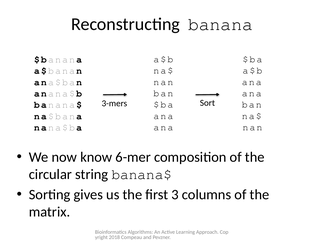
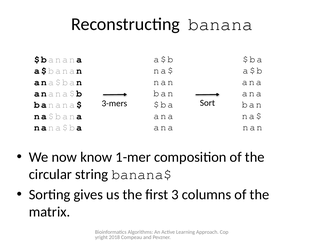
6-mer: 6-mer -> 1-mer
